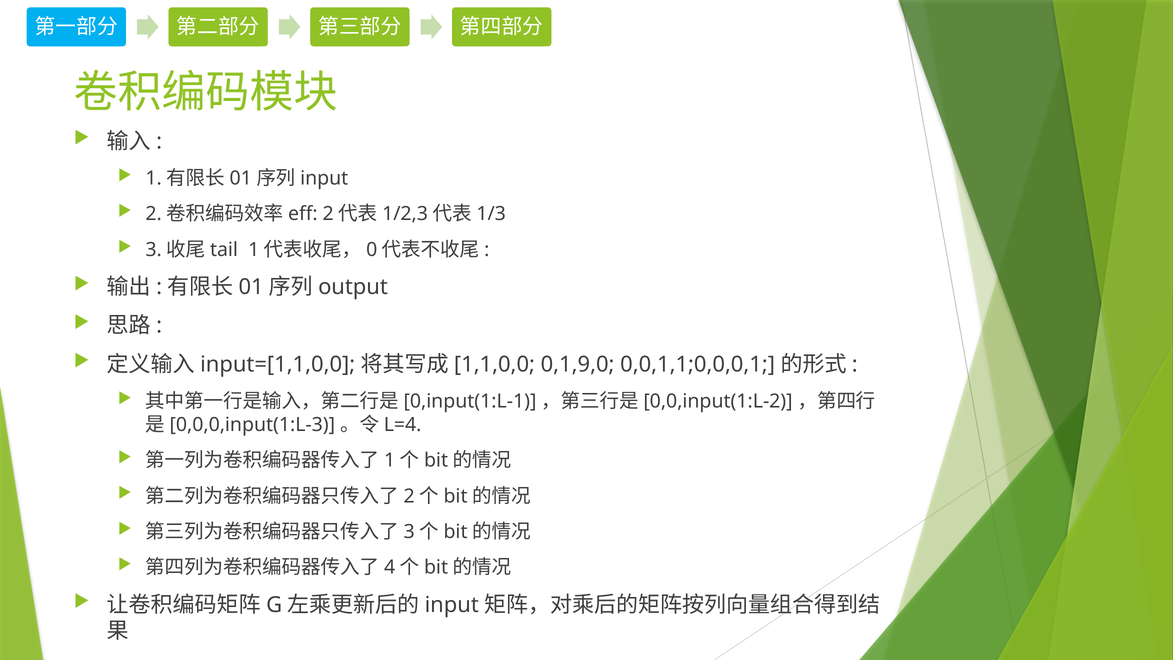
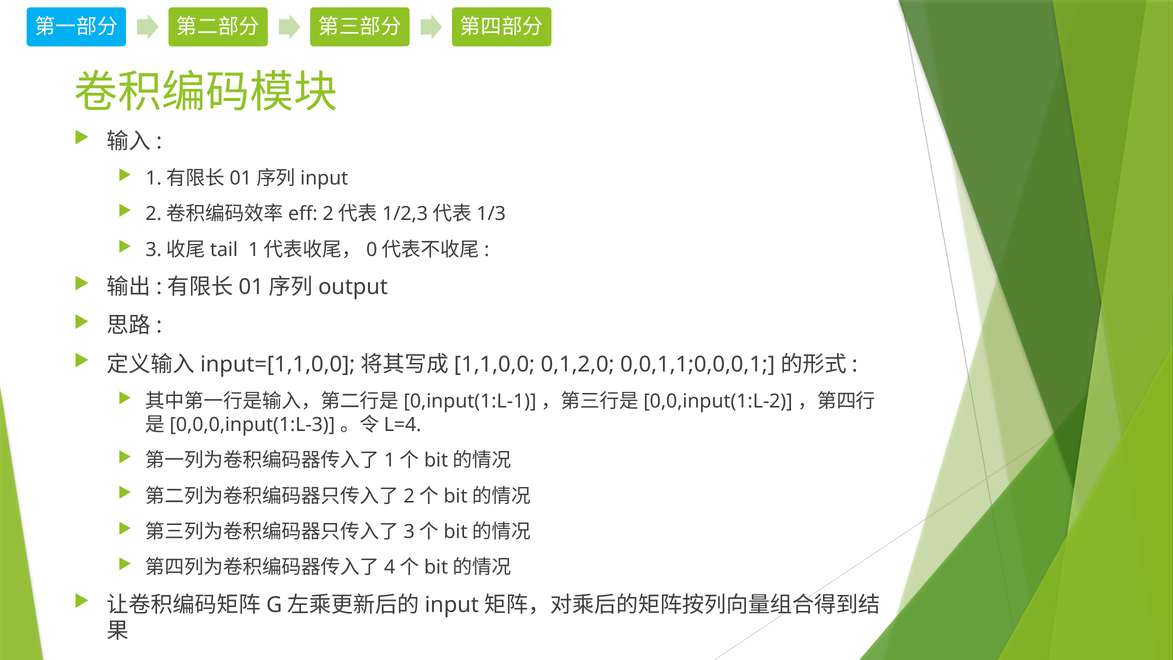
0,1,9,0: 0,1,9,0 -> 0,1,2,0
